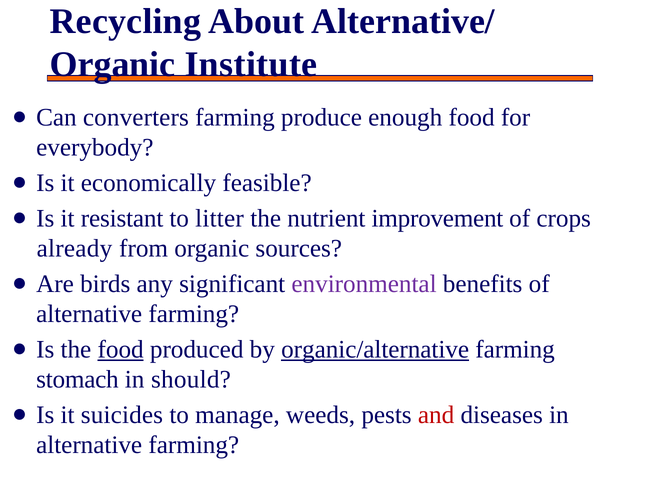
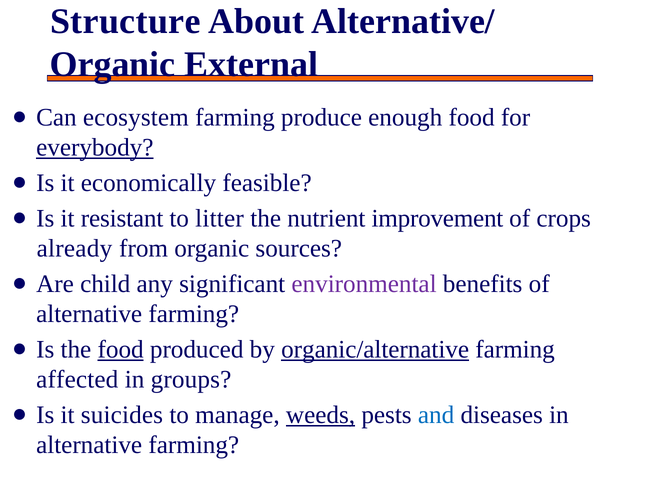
Recycling: Recycling -> Structure
Institute: Institute -> External
converters: converters -> ecosystem
everybody underline: none -> present
birds: birds -> child
stomach: stomach -> affected
should: should -> groups
weeds underline: none -> present
and colour: red -> blue
